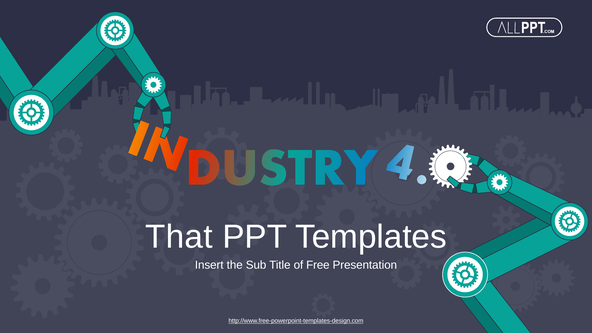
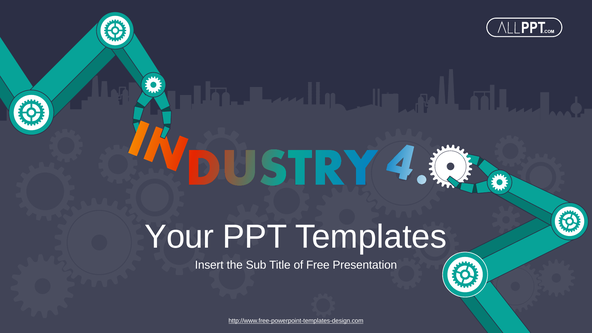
That: That -> Your
